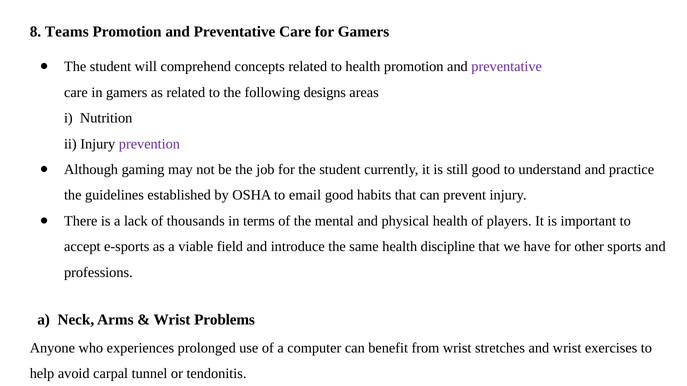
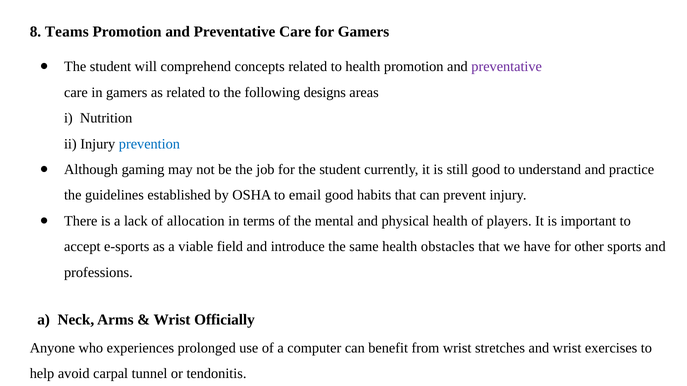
prevention colour: purple -> blue
thousands: thousands -> allocation
discipline: discipline -> obstacles
Problems: Problems -> Officially
